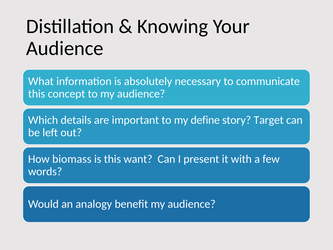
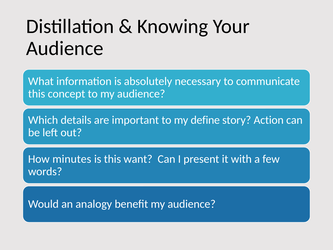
Target: Target -> Action
biomass: biomass -> minutes
